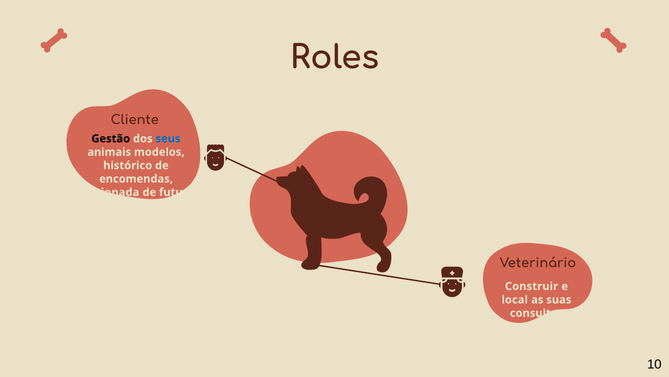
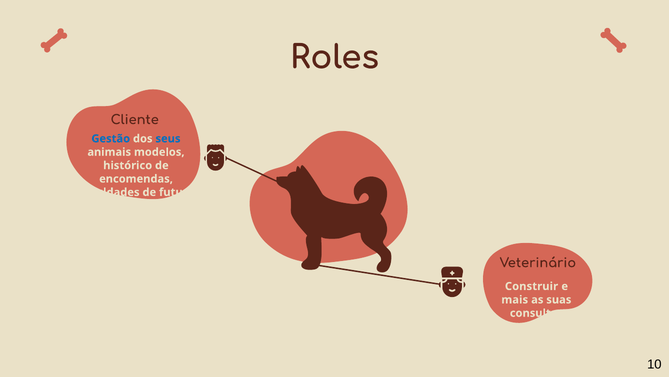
Gestão colour: black -> blue
selecionada: selecionada -> dificuldades
local: local -> mais
